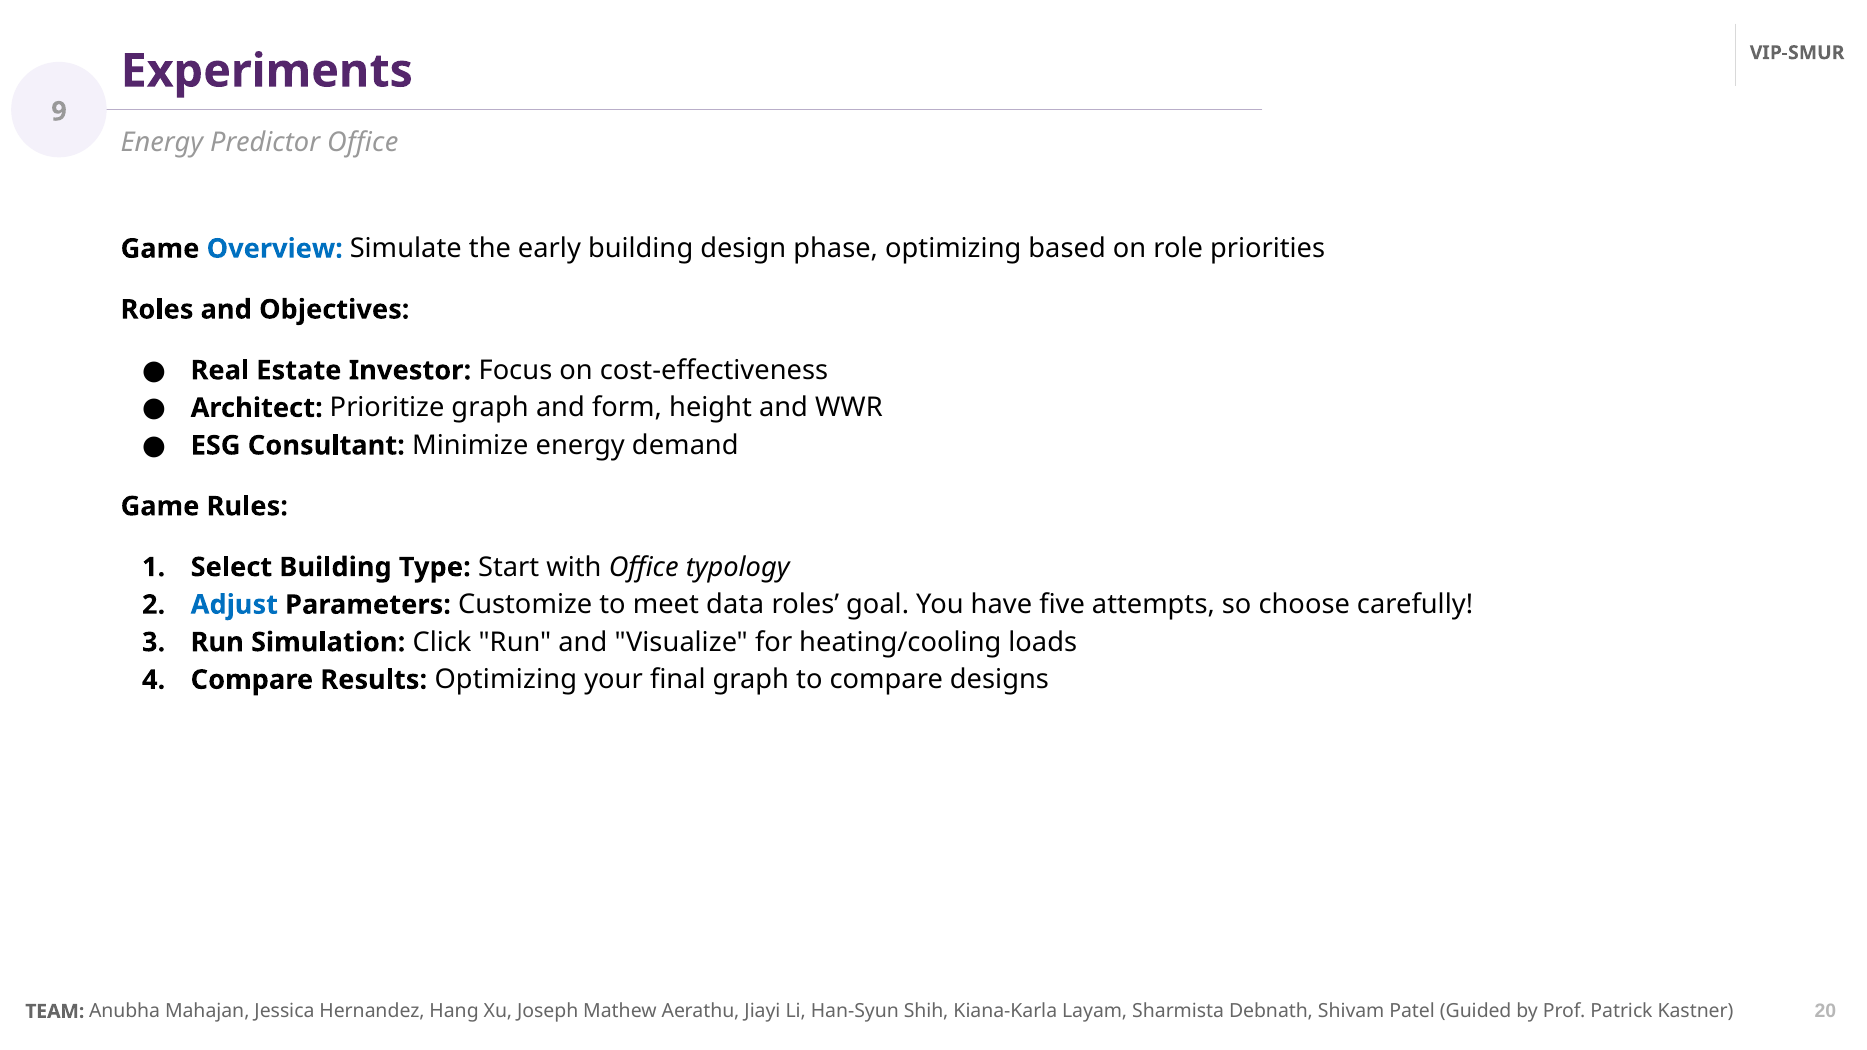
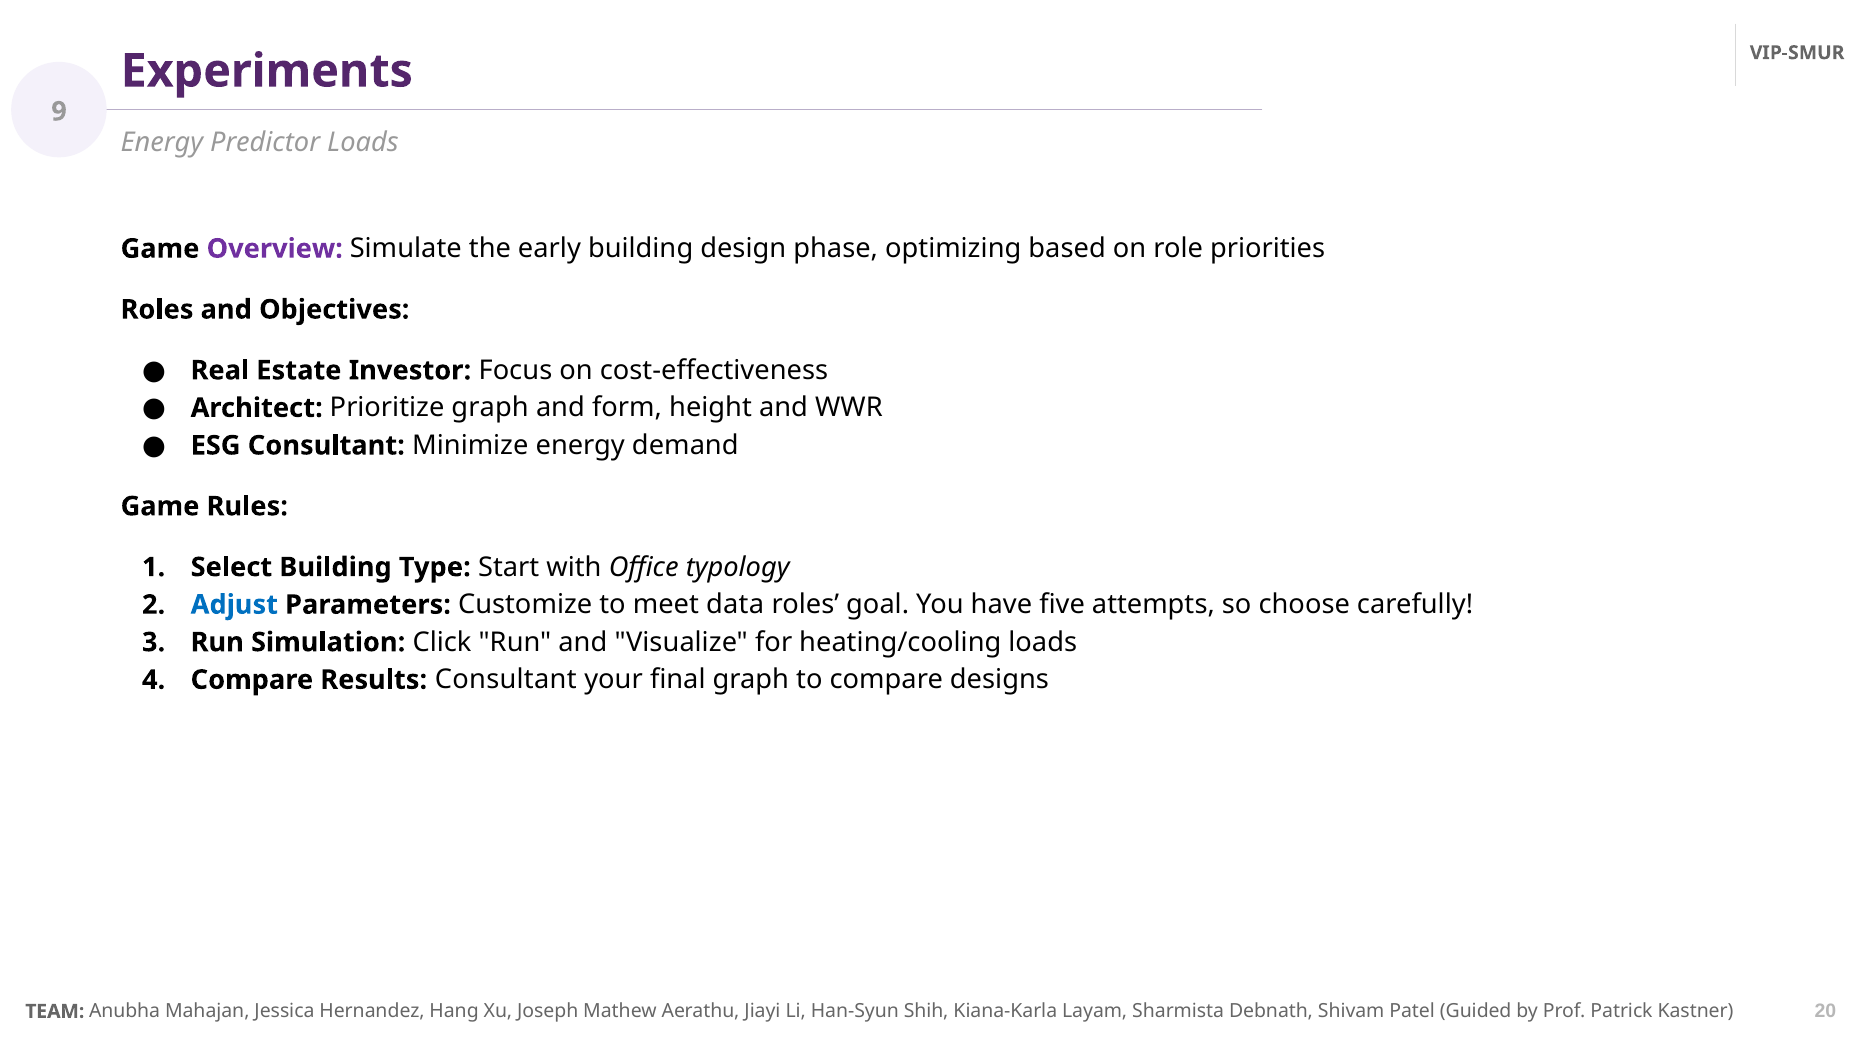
Predictor Office: Office -> Loads
Overview colour: blue -> purple
Results Optimizing: Optimizing -> Consultant
